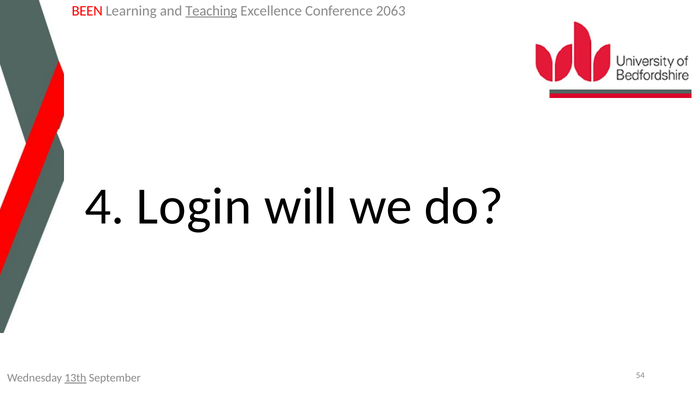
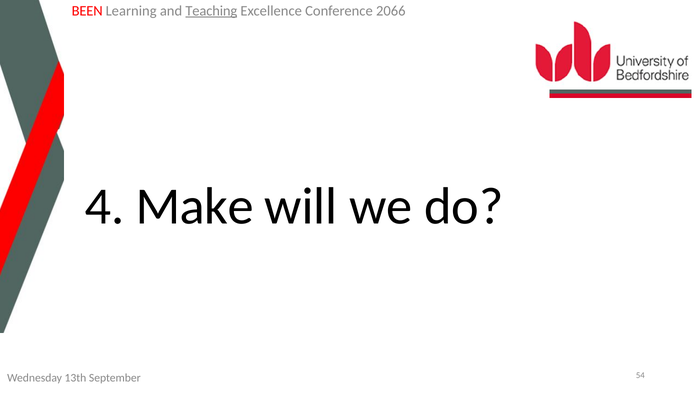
2063: 2063 -> 2066
Login: Login -> Make
13th underline: present -> none
